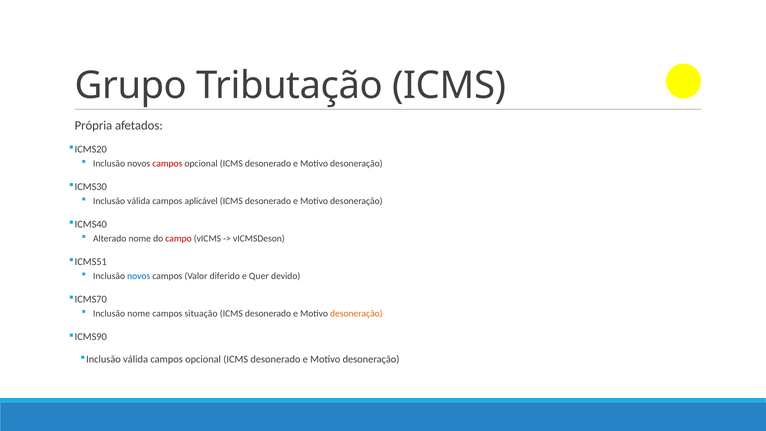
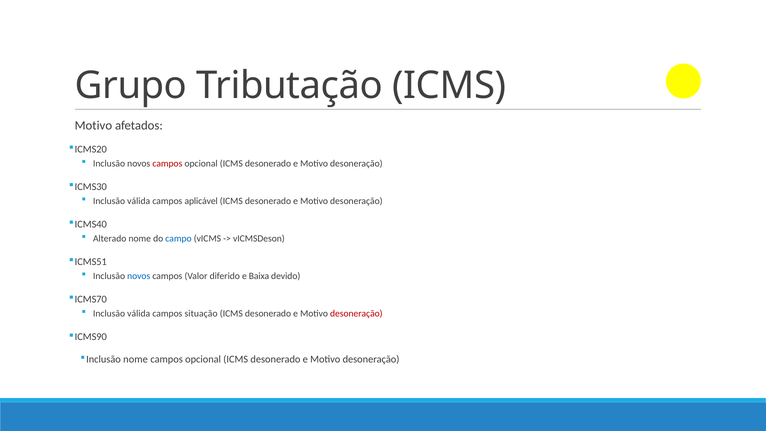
Própria at (93, 126): Própria -> Motivo
campo colour: red -> blue
Quer: Quer -> Baixa
nome at (139, 313): nome -> válida
desoneração at (356, 313) colour: orange -> red
válida at (136, 359): válida -> nome
